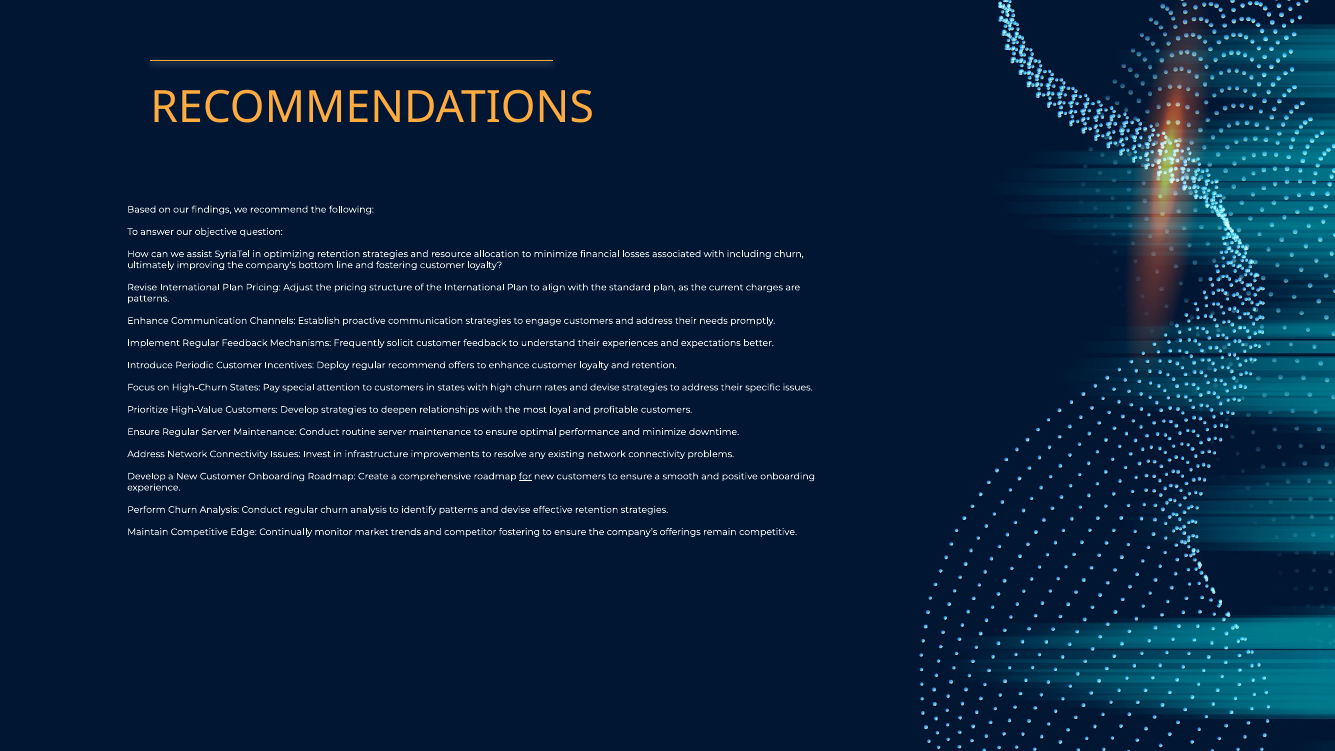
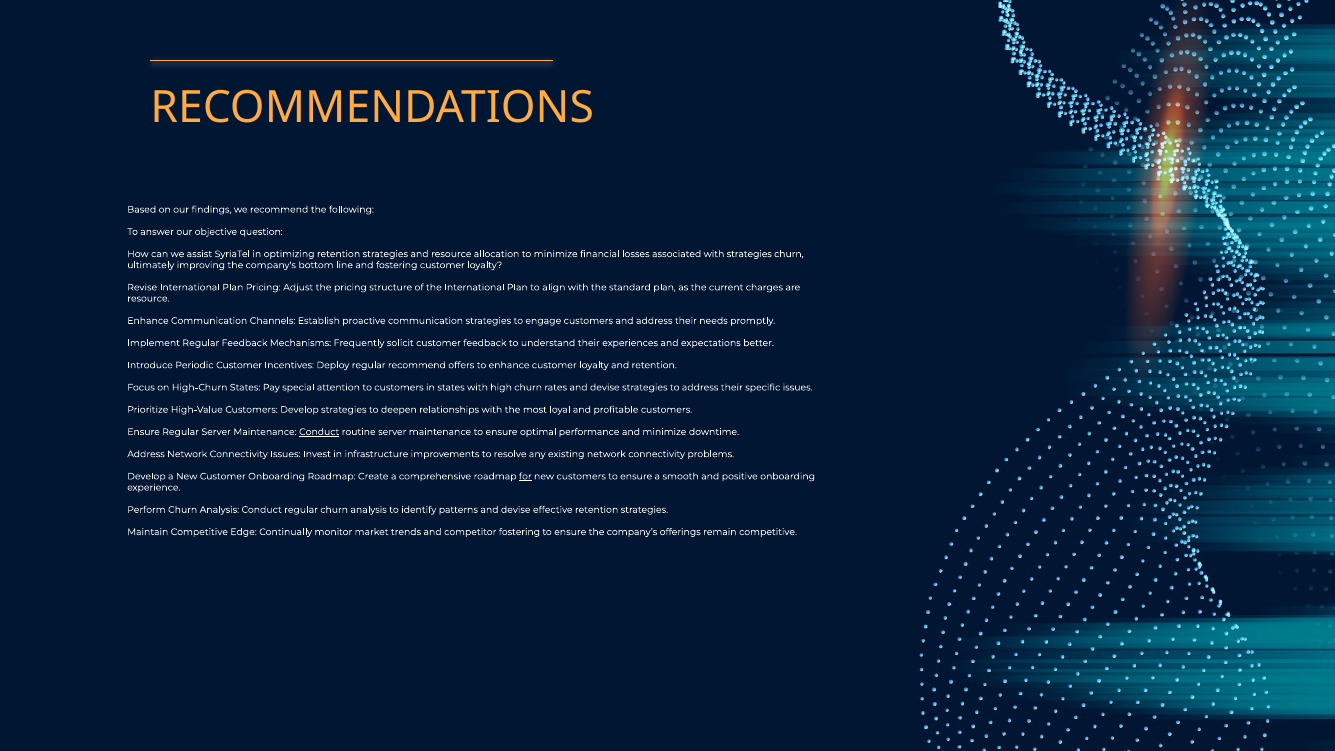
with including: including -> strategies
patterns at (148, 298): patterns -> resource
Conduct at (319, 432) underline: none -> present
